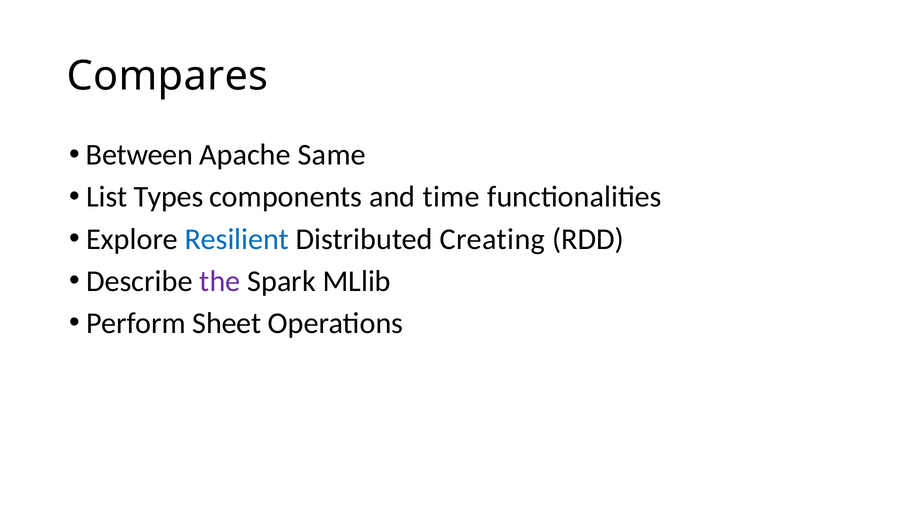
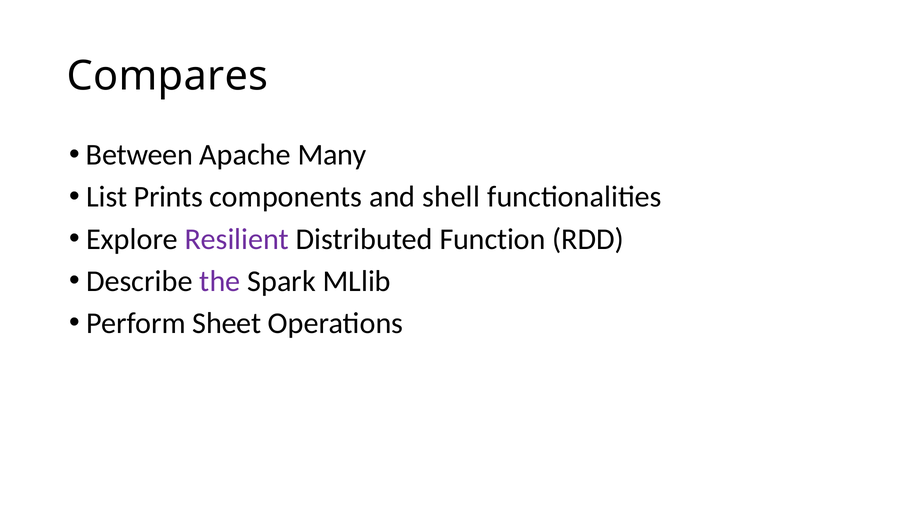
Same: Same -> Many
Types: Types -> Prints
time: time -> shell
Resilient colour: blue -> purple
Creating: Creating -> Function
